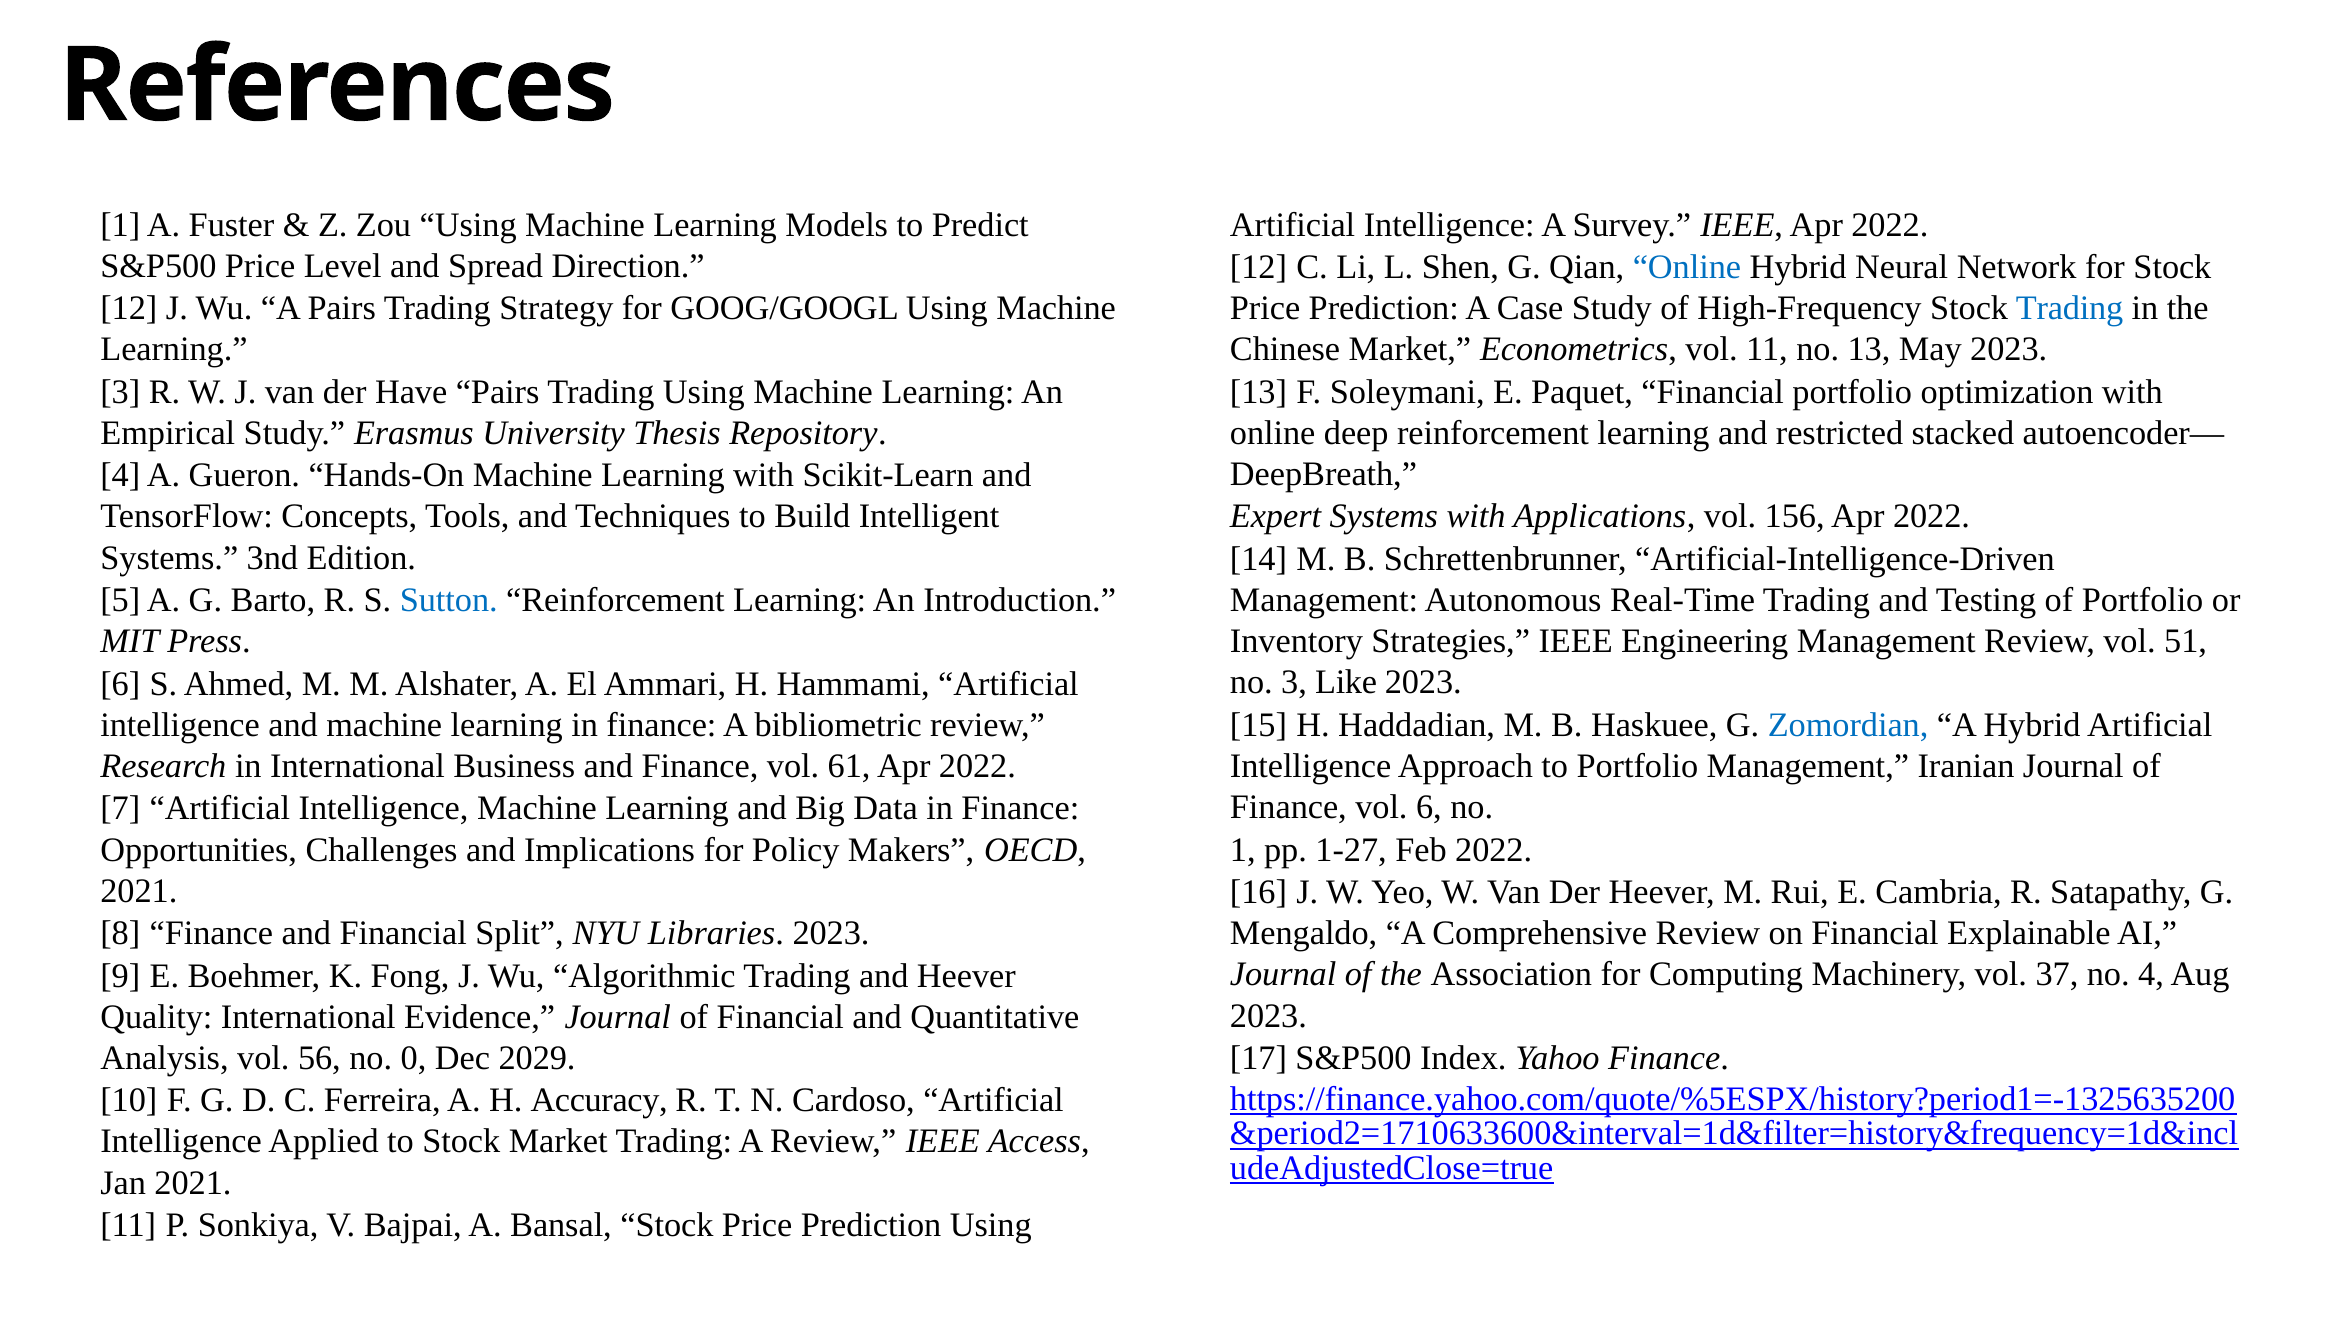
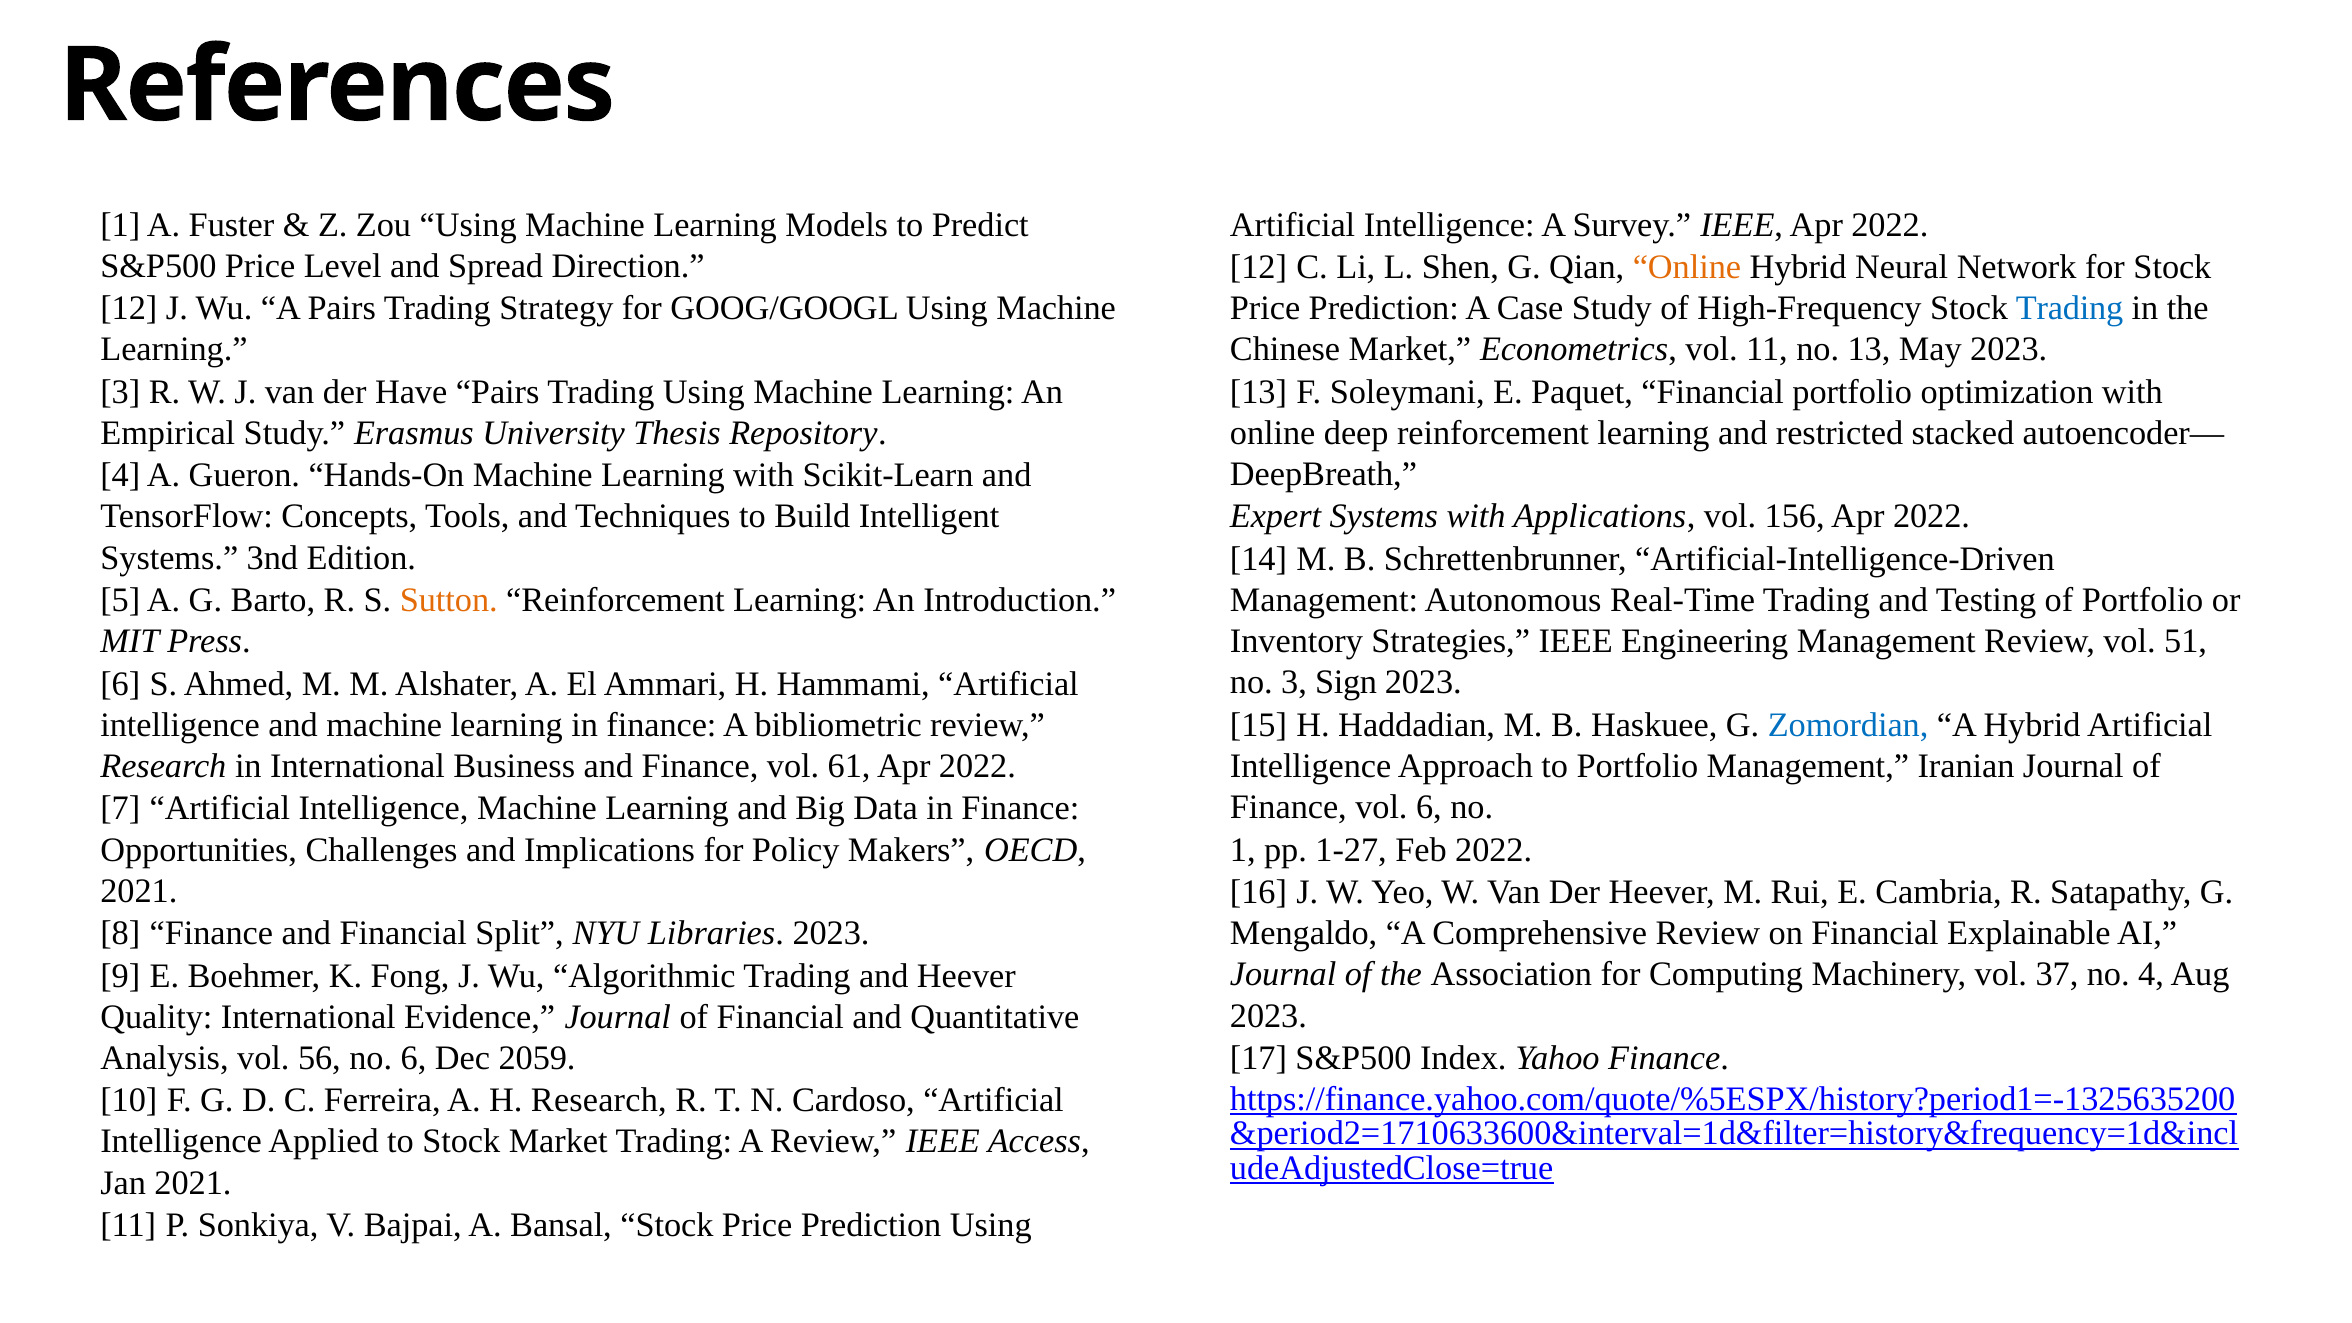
Online at (1687, 267) colour: blue -> orange
Sutton colour: blue -> orange
Like: Like -> Sign
no 0: 0 -> 6
2029: 2029 -> 2059
H Accuracy: Accuracy -> Research
